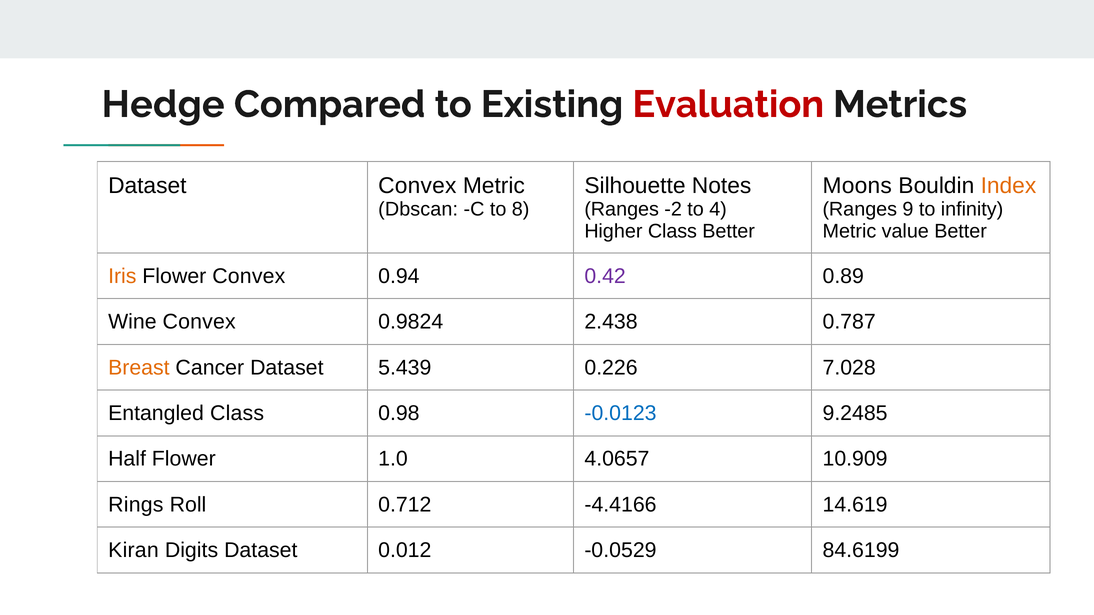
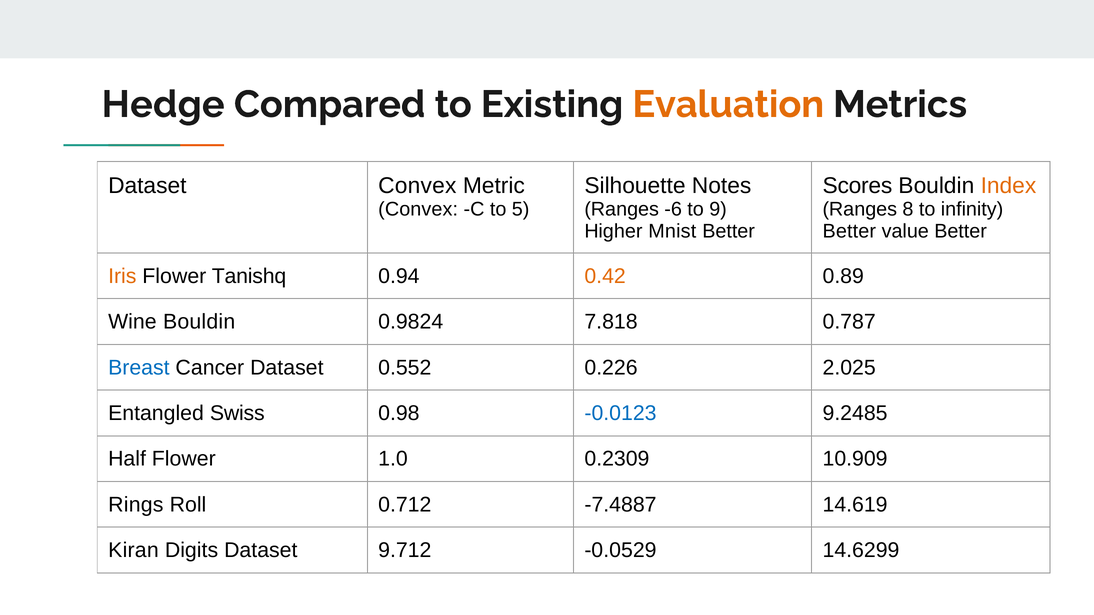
Evaluation colour: red -> orange
Moons: Moons -> Scores
Dbscan at (418, 209): Dbscan -> Convex
8: 8 -> 5
-2: -2 -> -6
4: 4 -> 9
9: 9 -> 8
Higher Class: Class -> Mnist
Metric at (849, 231): Metric -> Better
Flower Convex: Convex -> Tanishq
0.42 colour: purple -> orange
Wine Convex: Convex -> Bouldin
2.438: 2.438 -> 7.818
Breast colour: orange -> blue
5.439: 5.439 -> 0.552
7.028: 7.028 -> 2.025
Entangled Class: Class -> Swiss
4.0657: 4.0657 -> 0.2309
-4.4166: -4.4166 -> -7.4887
0.012: 0.012 -> 9.712
84.6199: 84.6199 -> 14.6299
